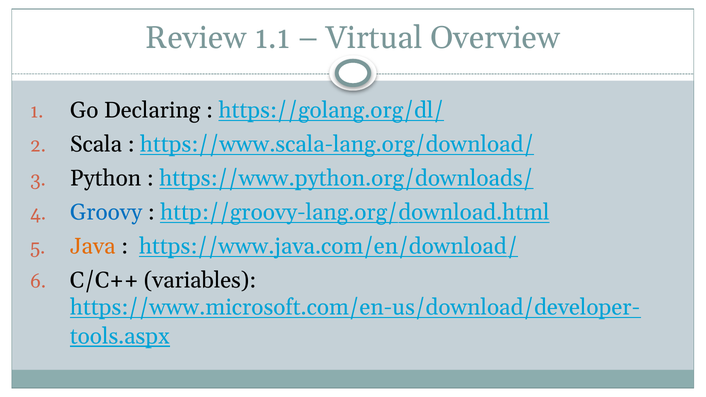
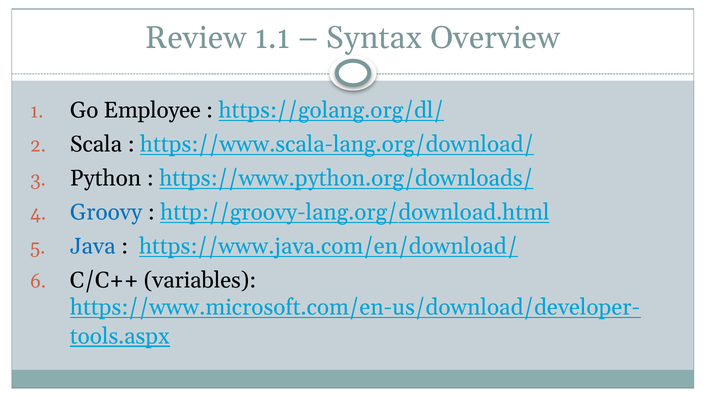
Virtual: Virtual -> Syntax
Declaring: Declaring -> Employee
Java colour: orange -> blue
